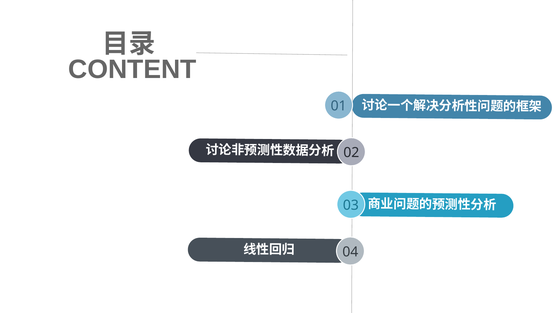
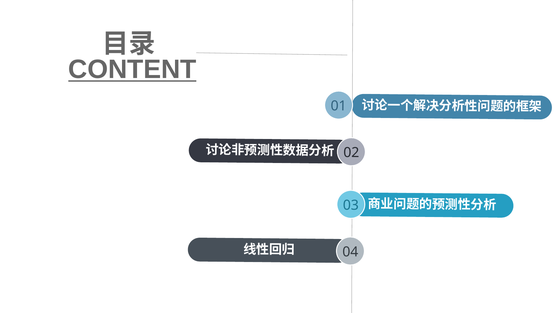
CONTENT underline: none -> present
